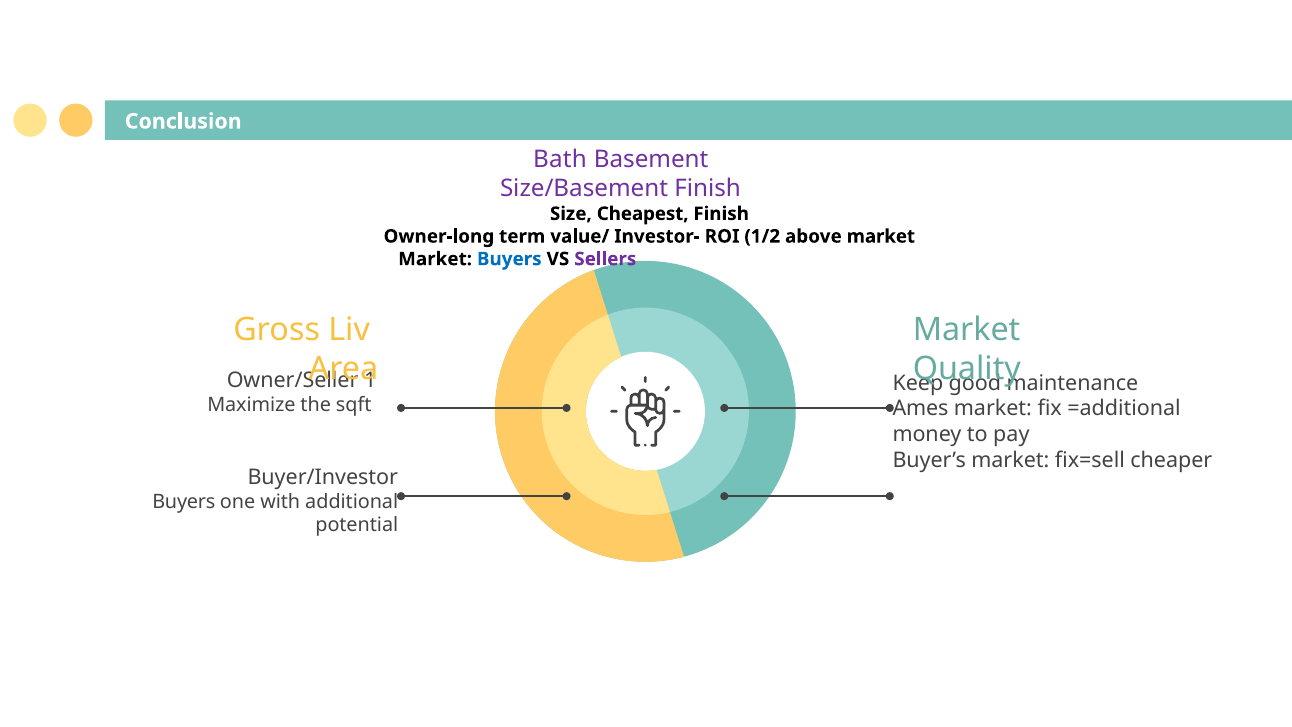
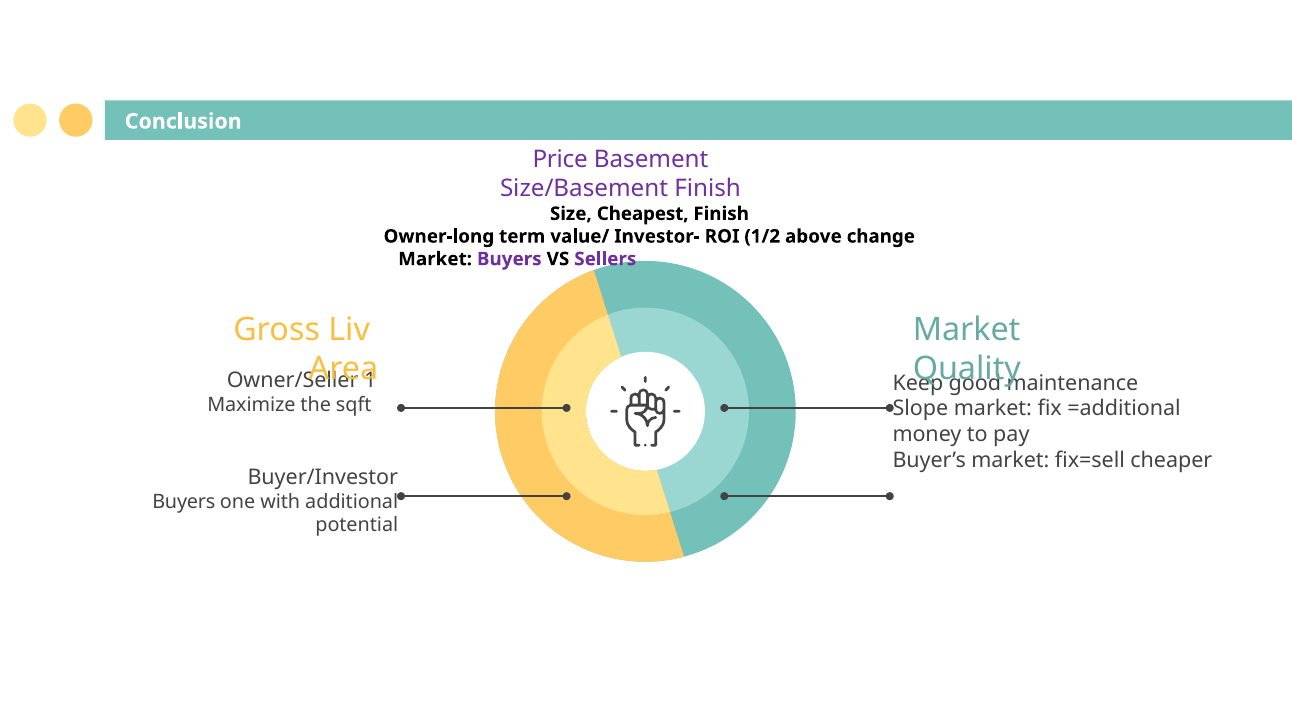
Bath: Bath -> Price
above market: market -> change
Buyers at (509, 259) colour: blue -> purple
Ames: Ames -> Slope
